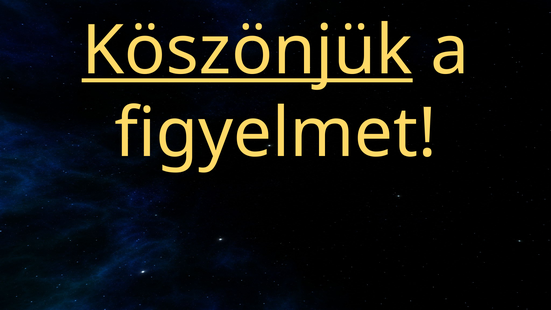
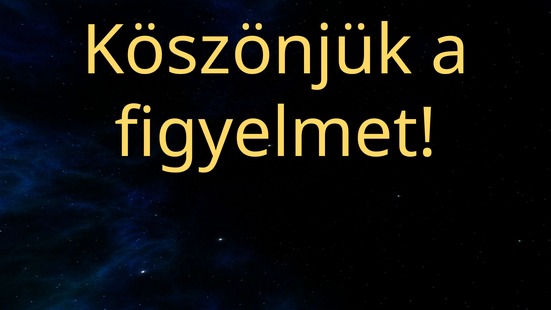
Köszönjük underline: present -> none
